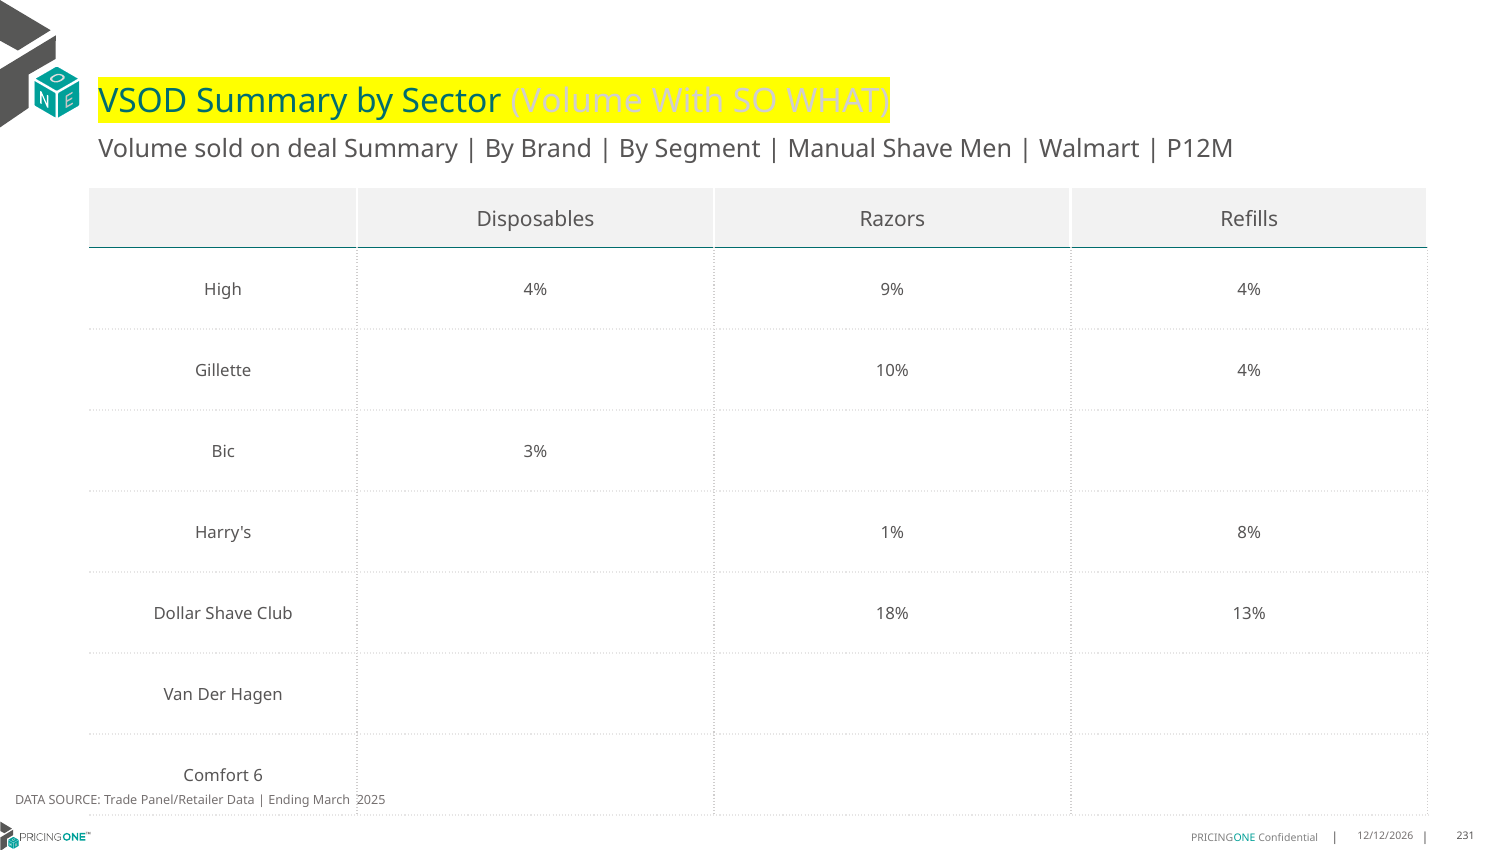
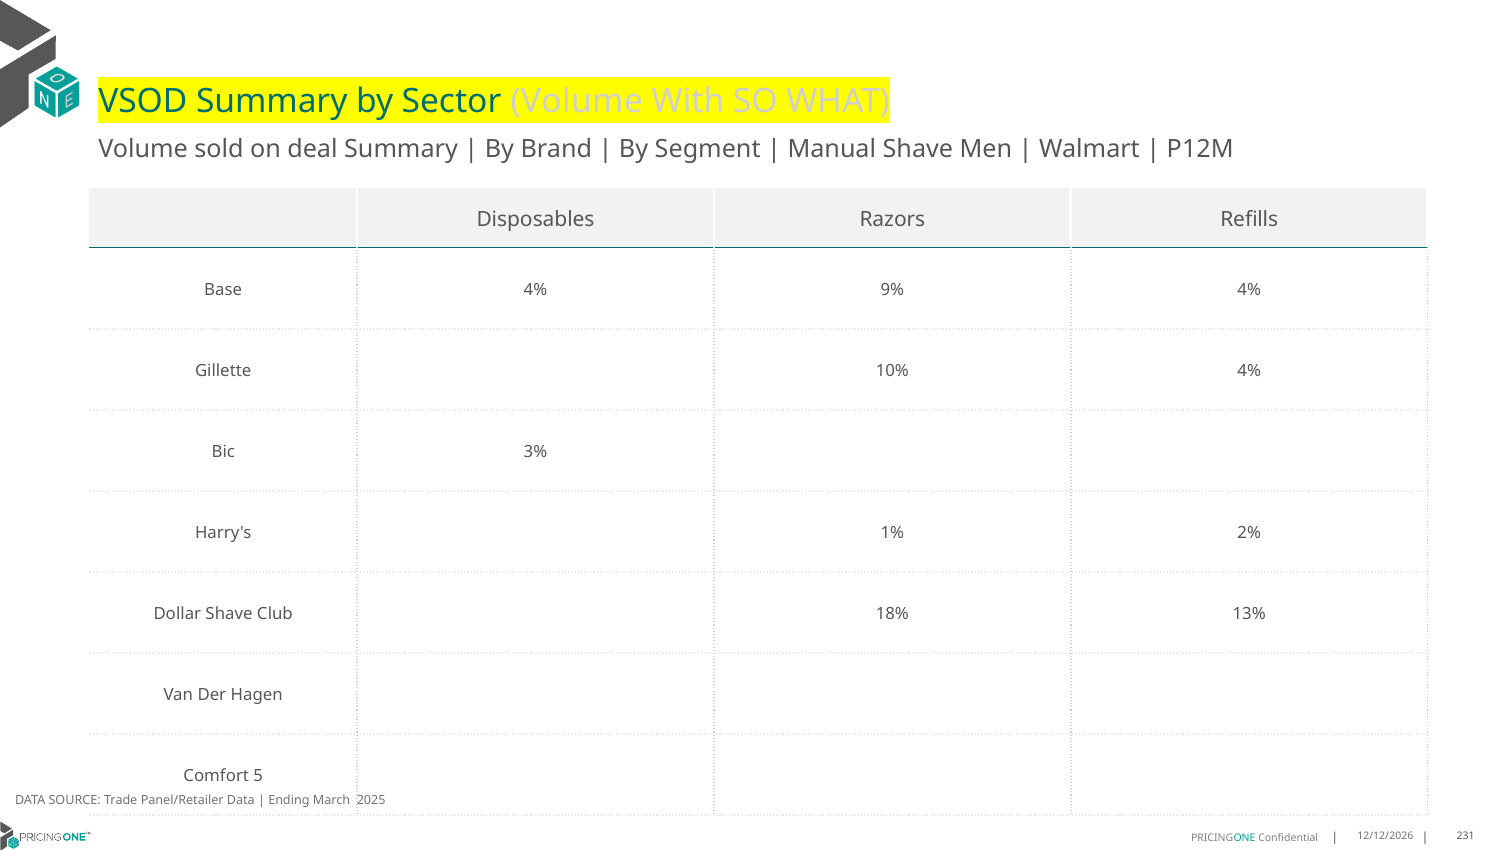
High: High -> Base
8%: 8% -> 2%
6: 6 -> 5
